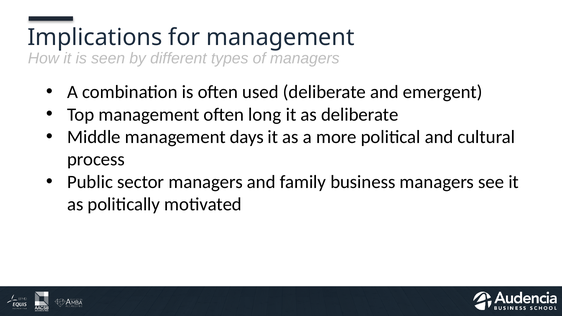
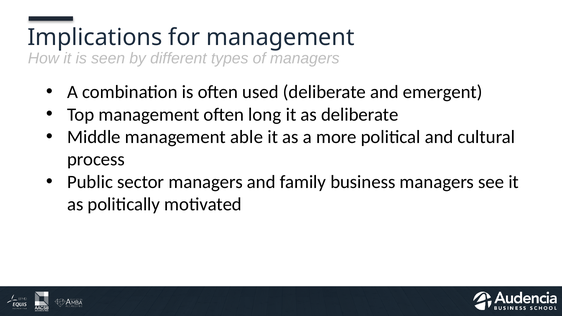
days: days -> able
